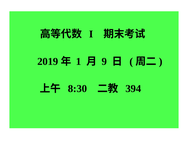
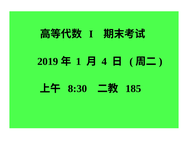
9: 9 -> 4
394: 394 -> 185
